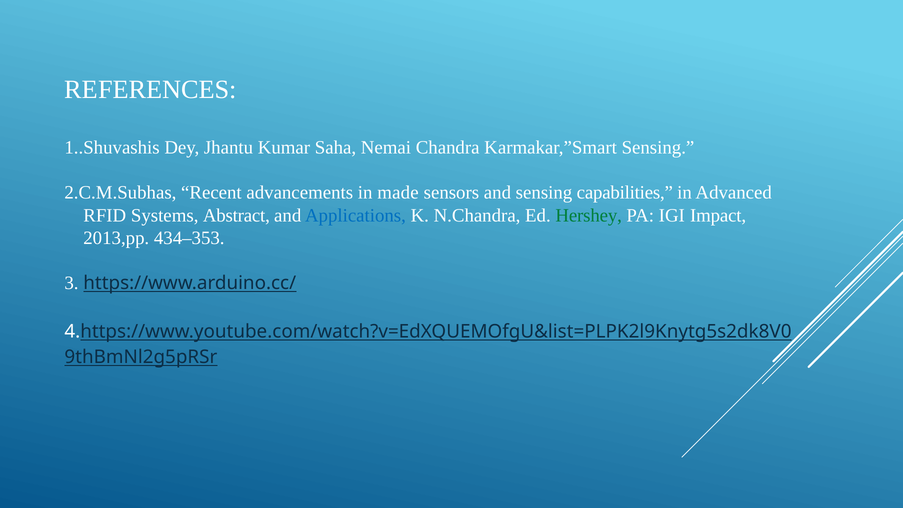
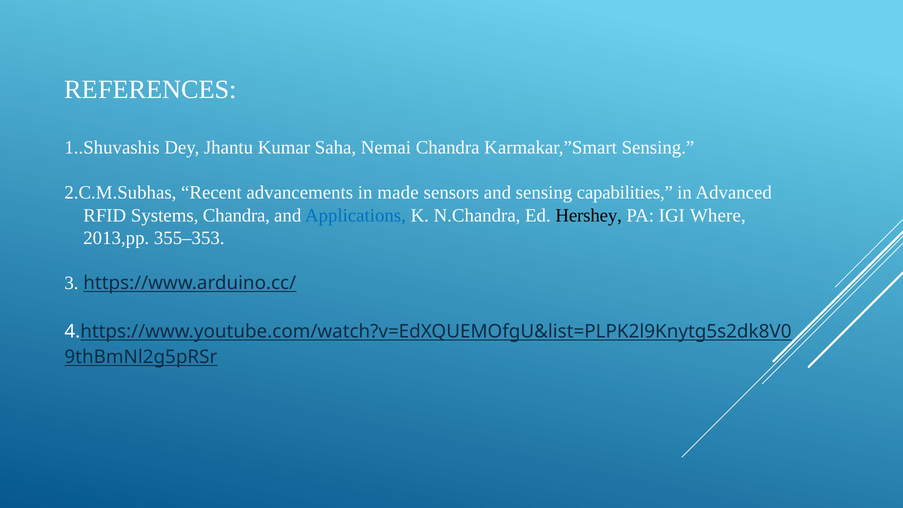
Systems Abstract: Abstract -> Chandra
Hershey colour: green -> black
Impact: Impact -> Where
434–353: 434–353 -> 355–353
